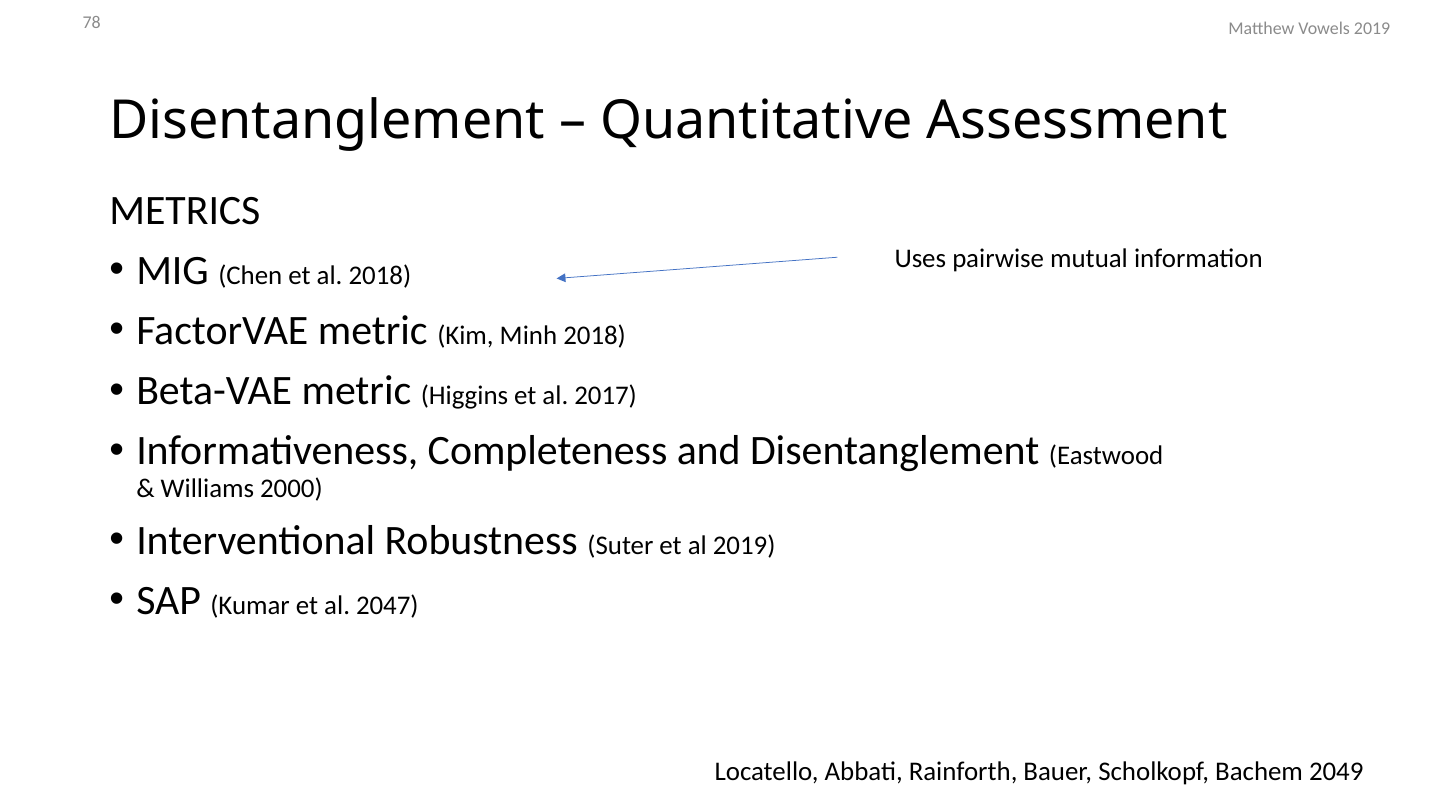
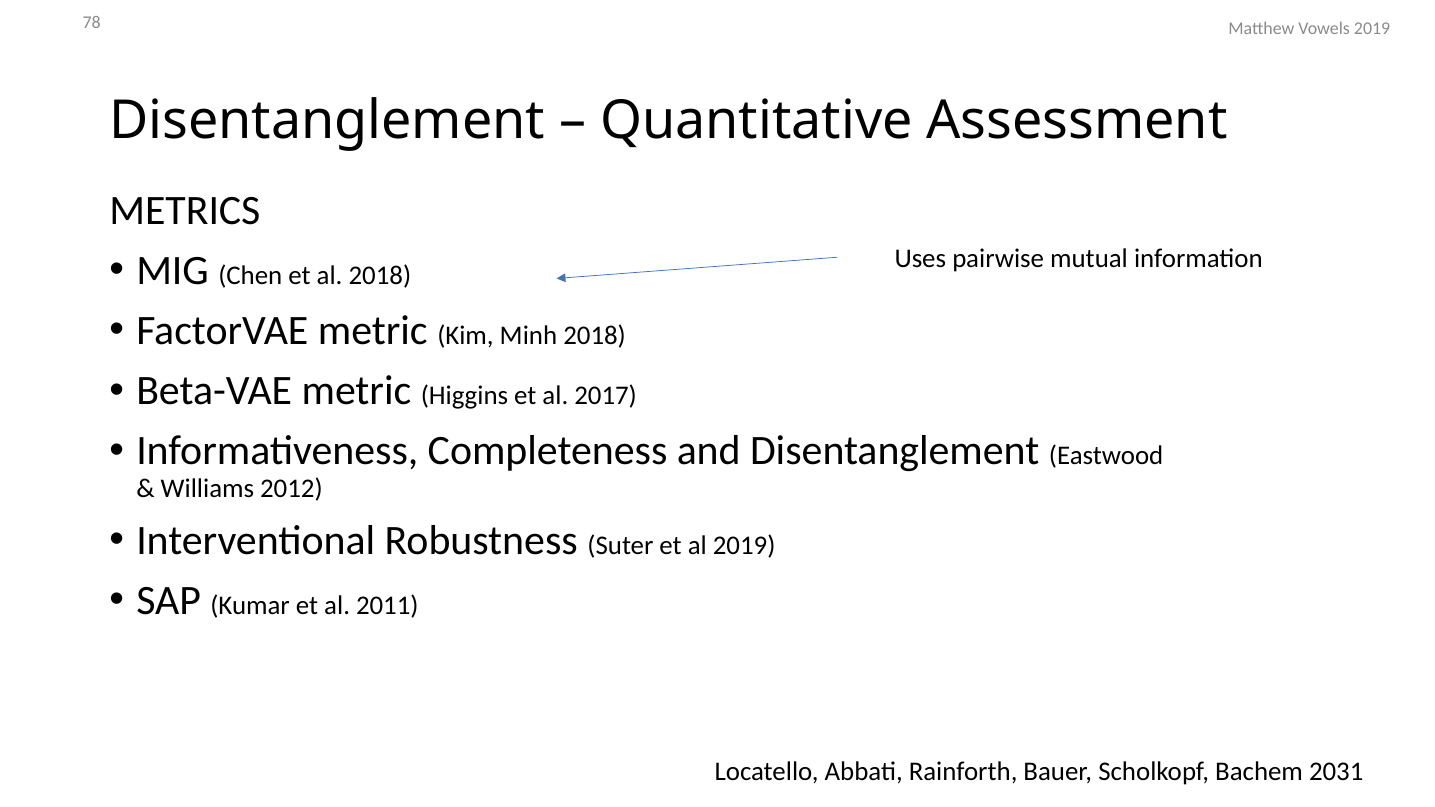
2000: 2000 -> 2012
2047: 2047 -> 2011
2049: 2049 -> 2031
